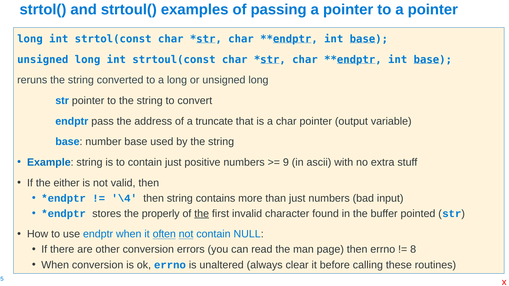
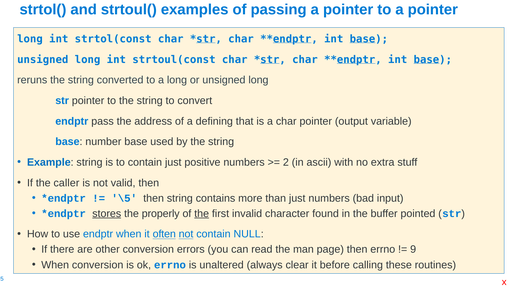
truncate: truncate -> defining
9: 9 -> 2
either: either -> caller
\4: \4 -> \5
stores underline: none -> present
8: 8 -> 9
